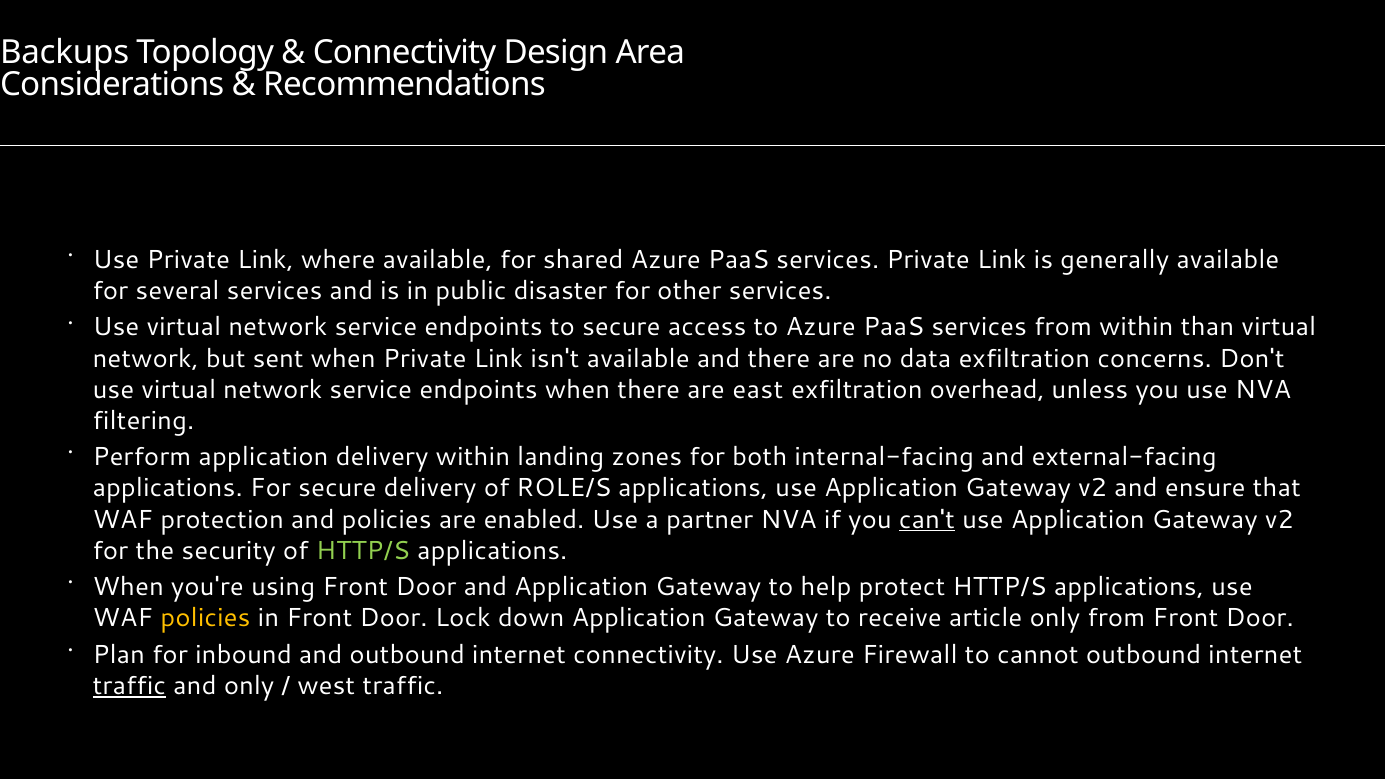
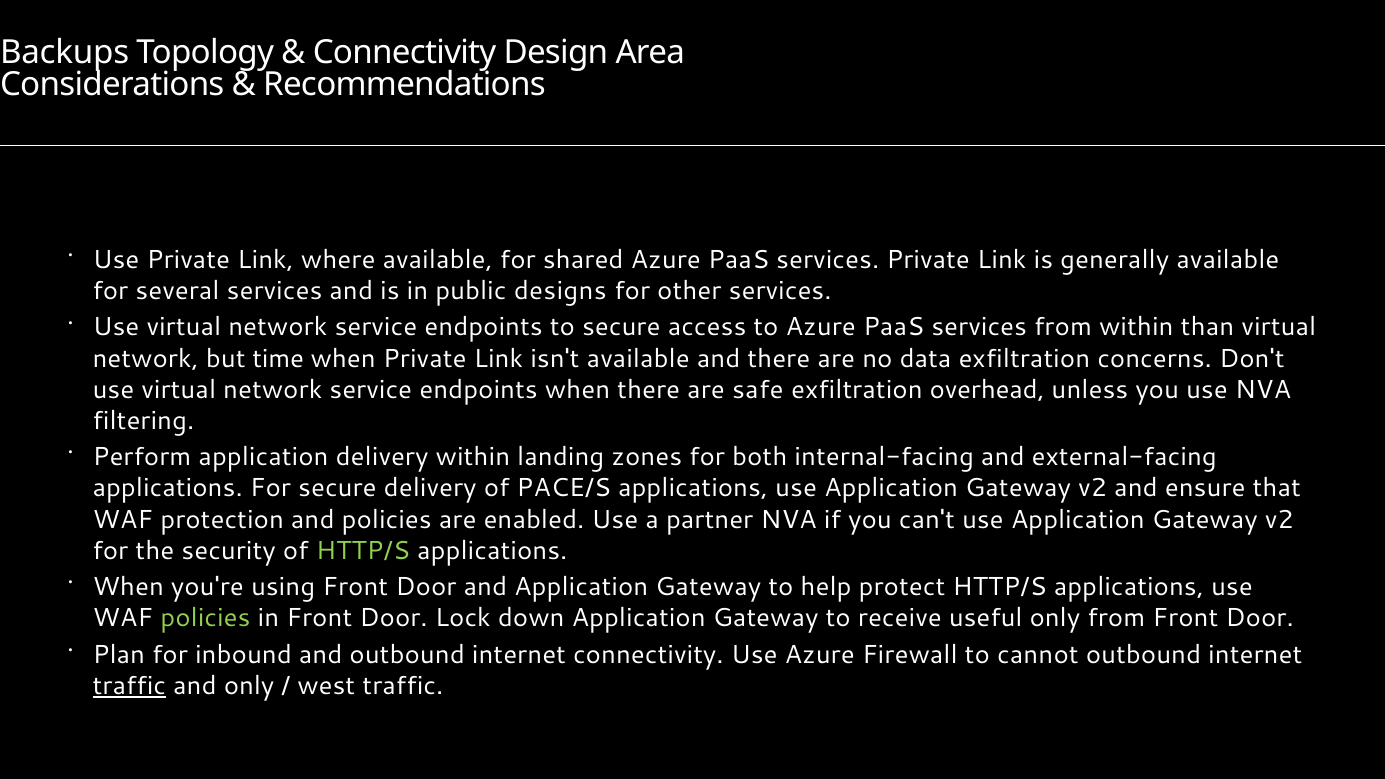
disaster: disaster -> designs
sent: sent -> time
east: east -> safe
ROLE/S: ROLE/S -> PACE/S
can't underline: present -> none
policies at (205, 618) colour: yellow -> light green
article: article -> useful
